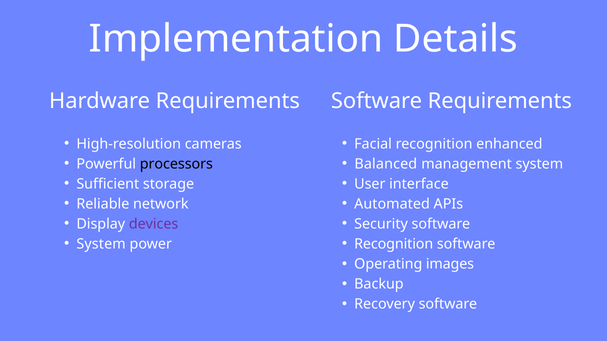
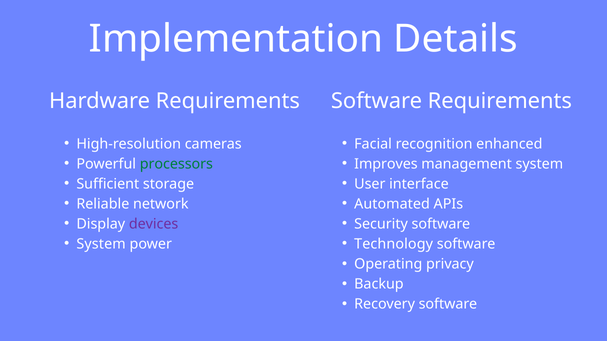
processors colour: black -> green
Balanced: Balanced -> Improves
Recognition at (394, 244): Recognition -> Technology
images: images -> privacy
